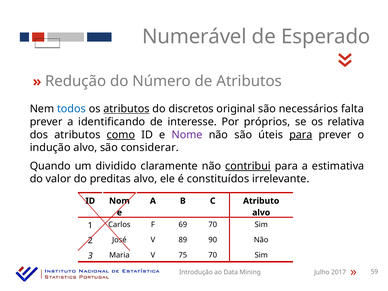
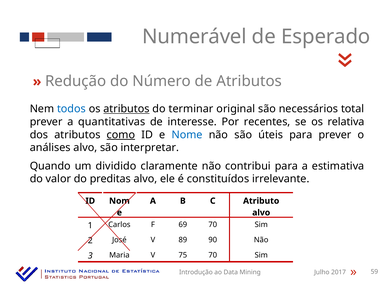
discretos: discretos -> terminar
falta: falta -> total
identificando: identificando -> quantitativas
próprios: próprios -> recentes
Nome colour: purple -> blue
para at (301, 135) underline: present -> none
indução: indução -> análises
considerar: considerar -> interpretar
contribui underline: present -> none
